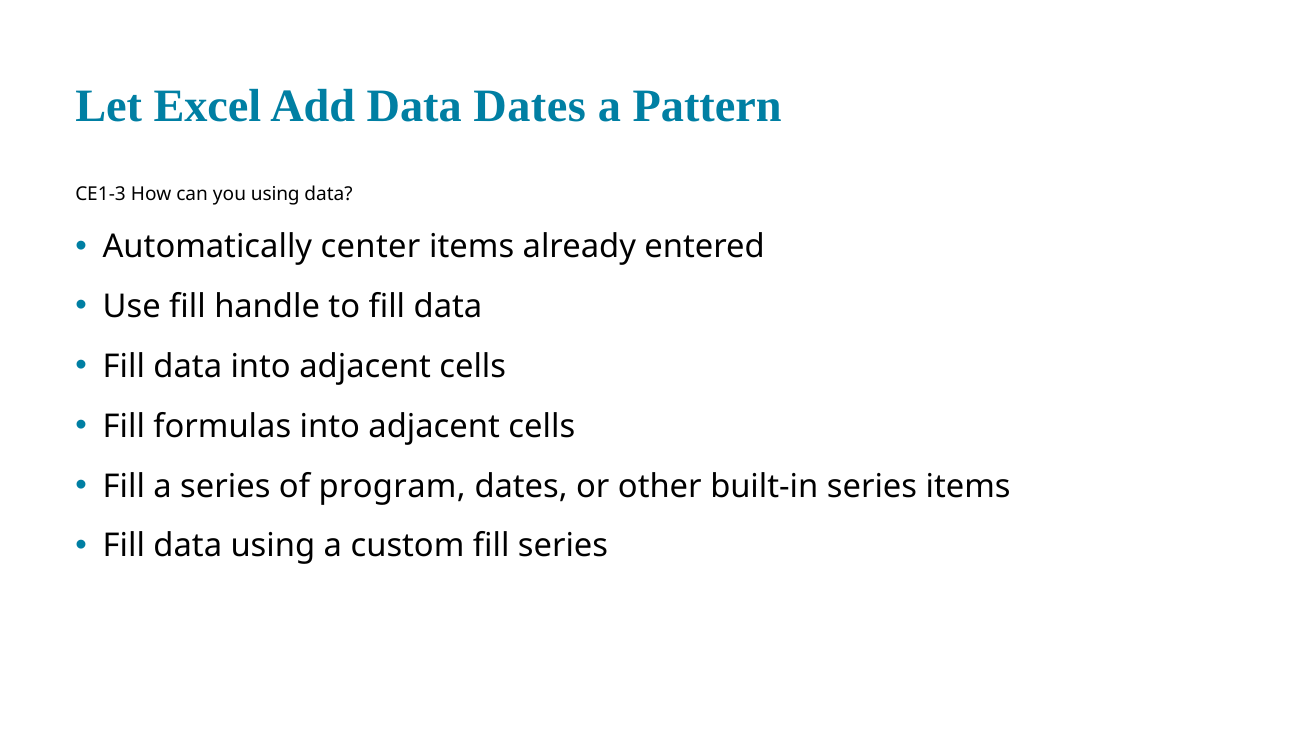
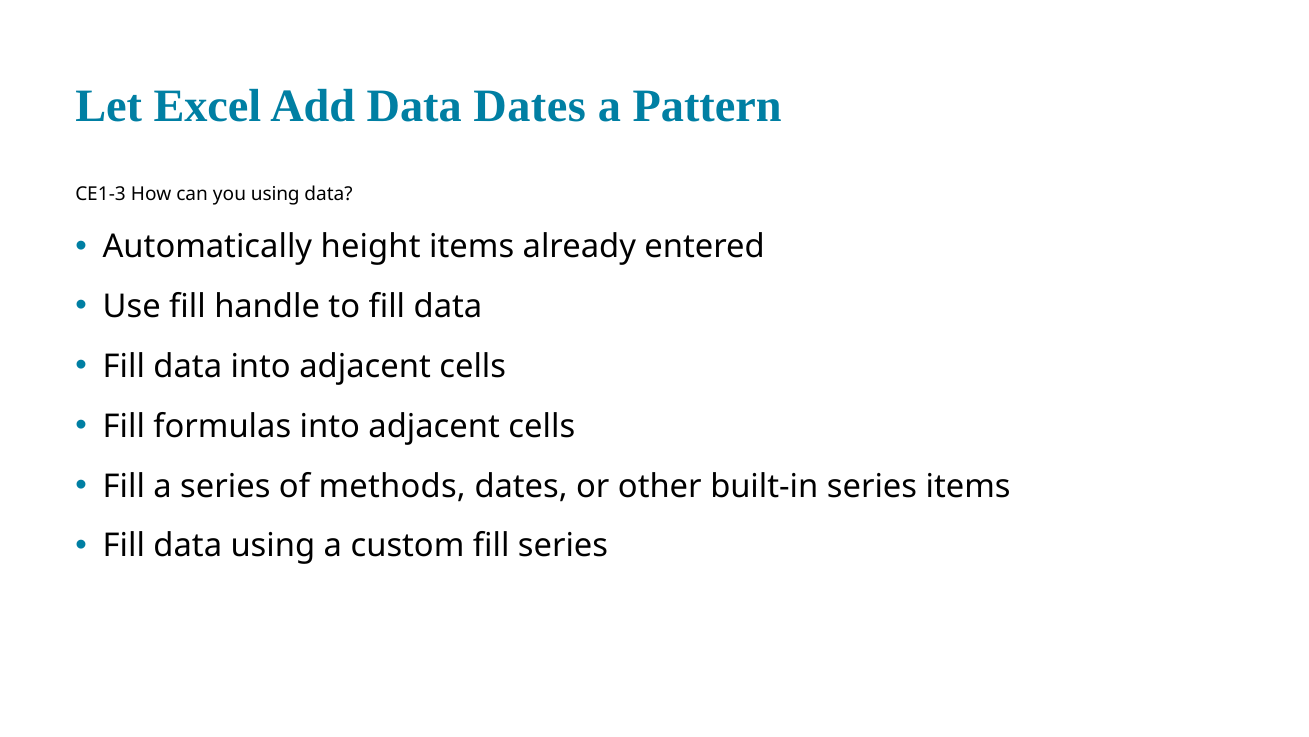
center: center -> height
program: program -> methods
